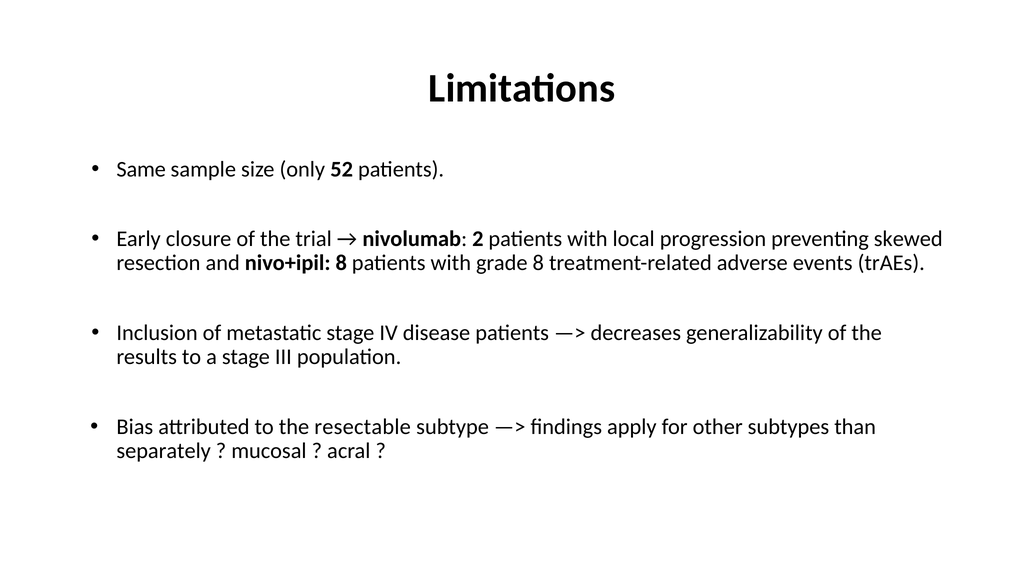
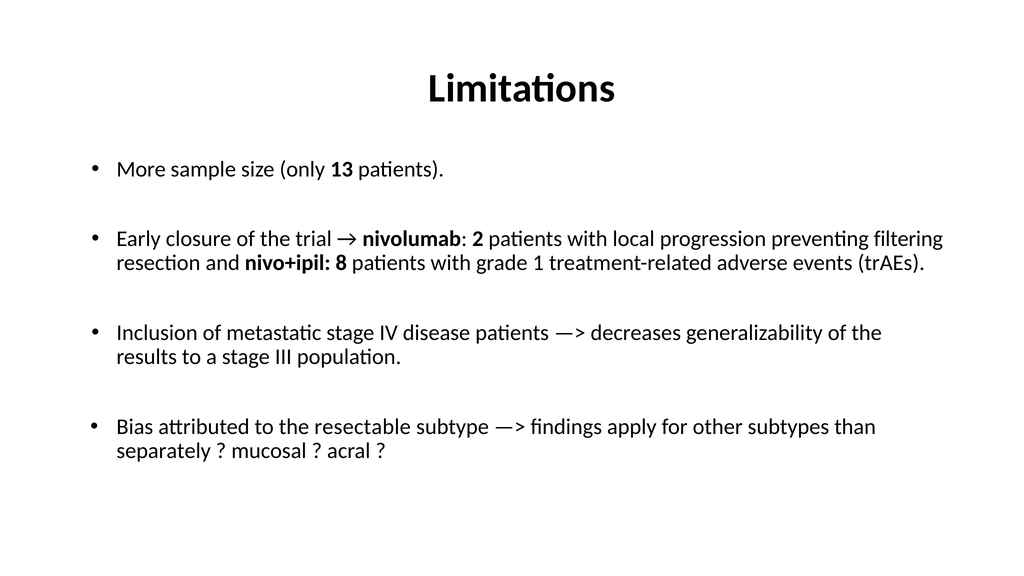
Same: Same -> More
52: 52 -> 13
skewed: skewed -> filtering
grade 8: 8 -> 1
